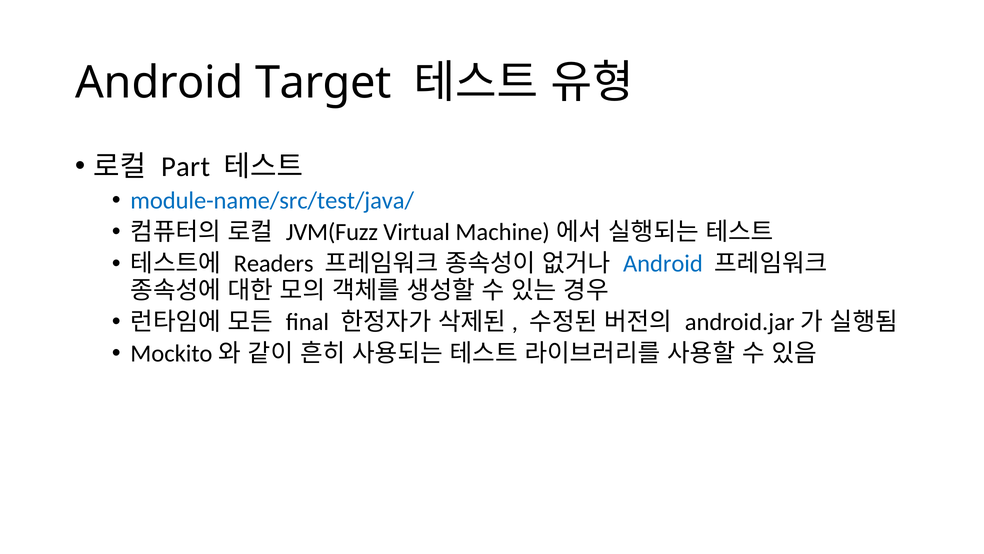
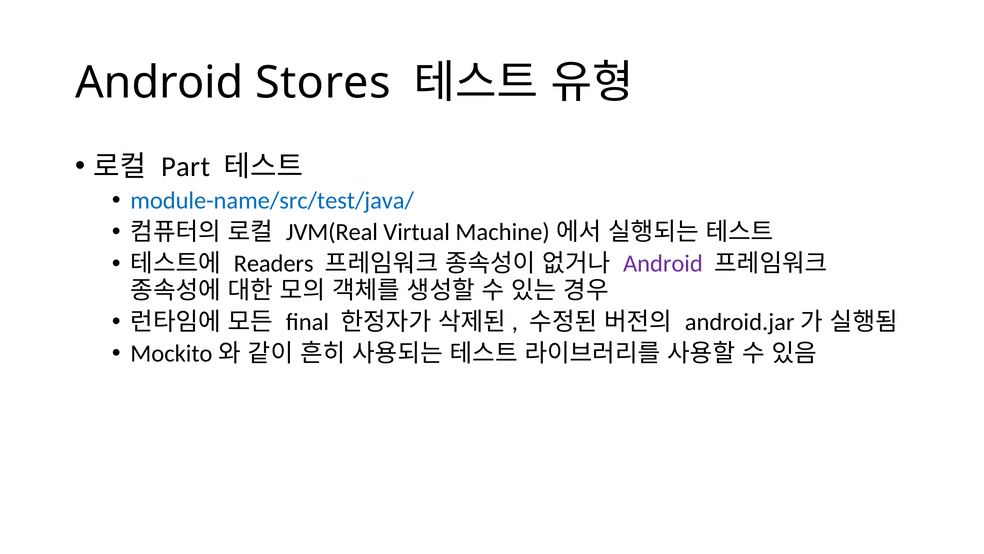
Target: Target -> Stores
JVM(Fuzz: JVM(Fuzz -> JVM(Real
Android at (663, 264) colour: blue -> purple
